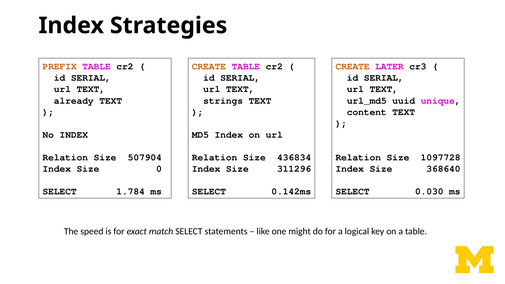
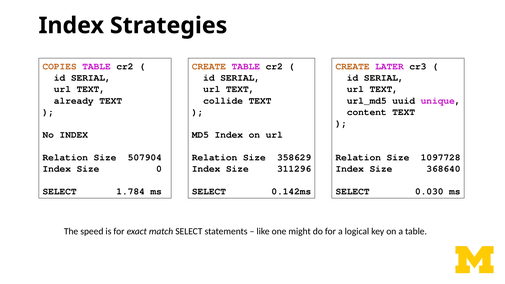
PREFIX: PREFIX -> COPIES
strings: strings -> collide
436834: 436834 -> 358629
